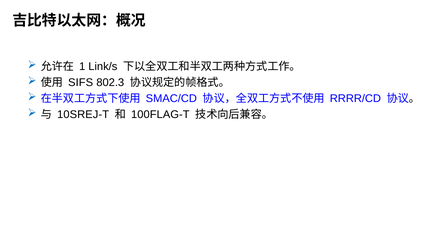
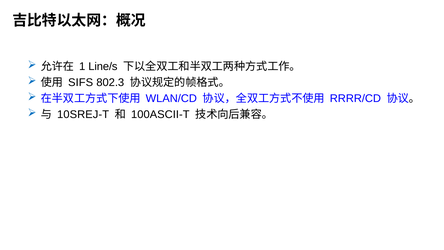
Link/s: Link/s -> Line/s
SMAC/CD: SMAC/CD -> WLAN/CD
100FLAG-T: 100FLAG-T -> 100ASCII-T
